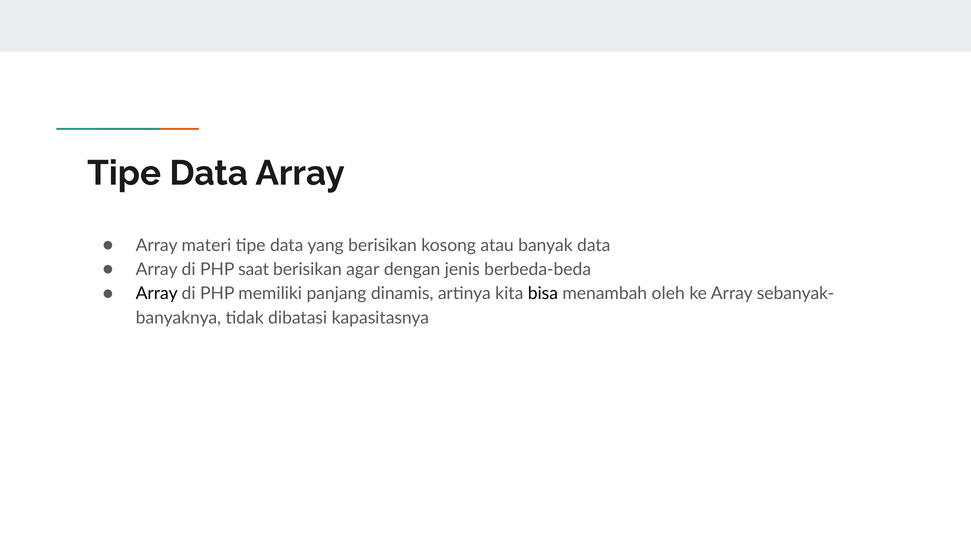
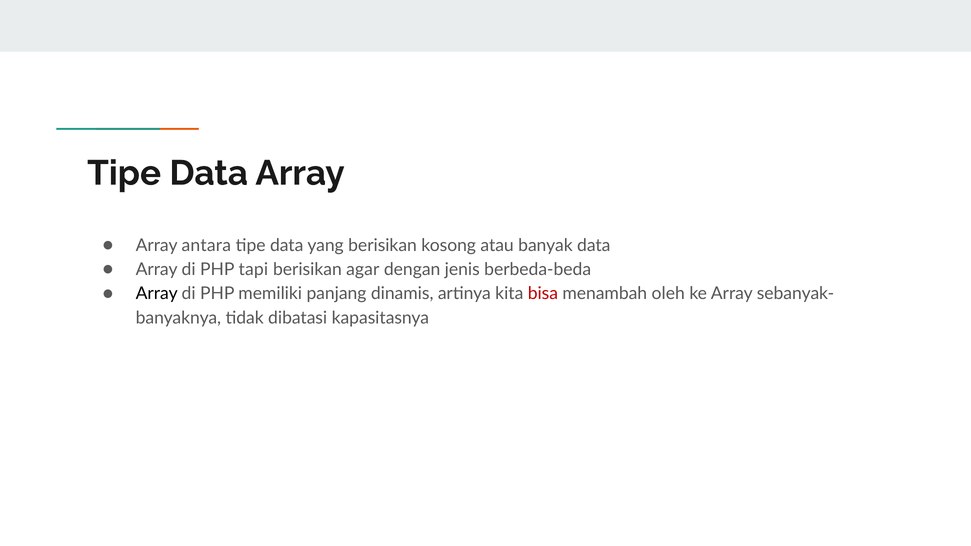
materi: materi -> antara
saat: saat -> tapi
bisa colour: black -> red
